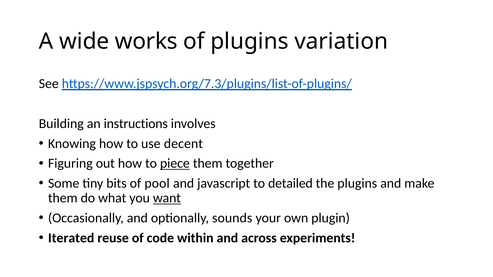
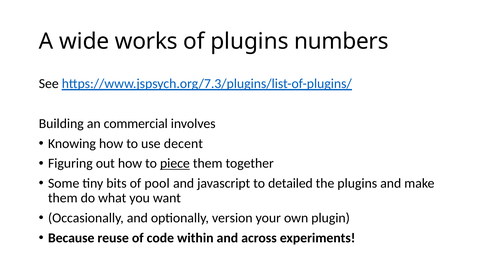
variation: variation -> numbers
instructions: instructions -> commercial
want underline: present -> none
sounds: sounds -> version
Iterated: Iterated -> Because
